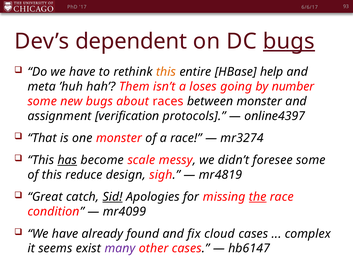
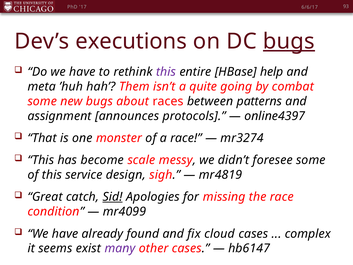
dependent: dependent -> executions
this at (166, 72) colour: orange -> purple
loses: loses -> quite
number: number -> combat
between monster: monster -> patterns
verification: verification -> announces
has underline: present -> none
reduce: reduce -> service
the underline: present -> none
